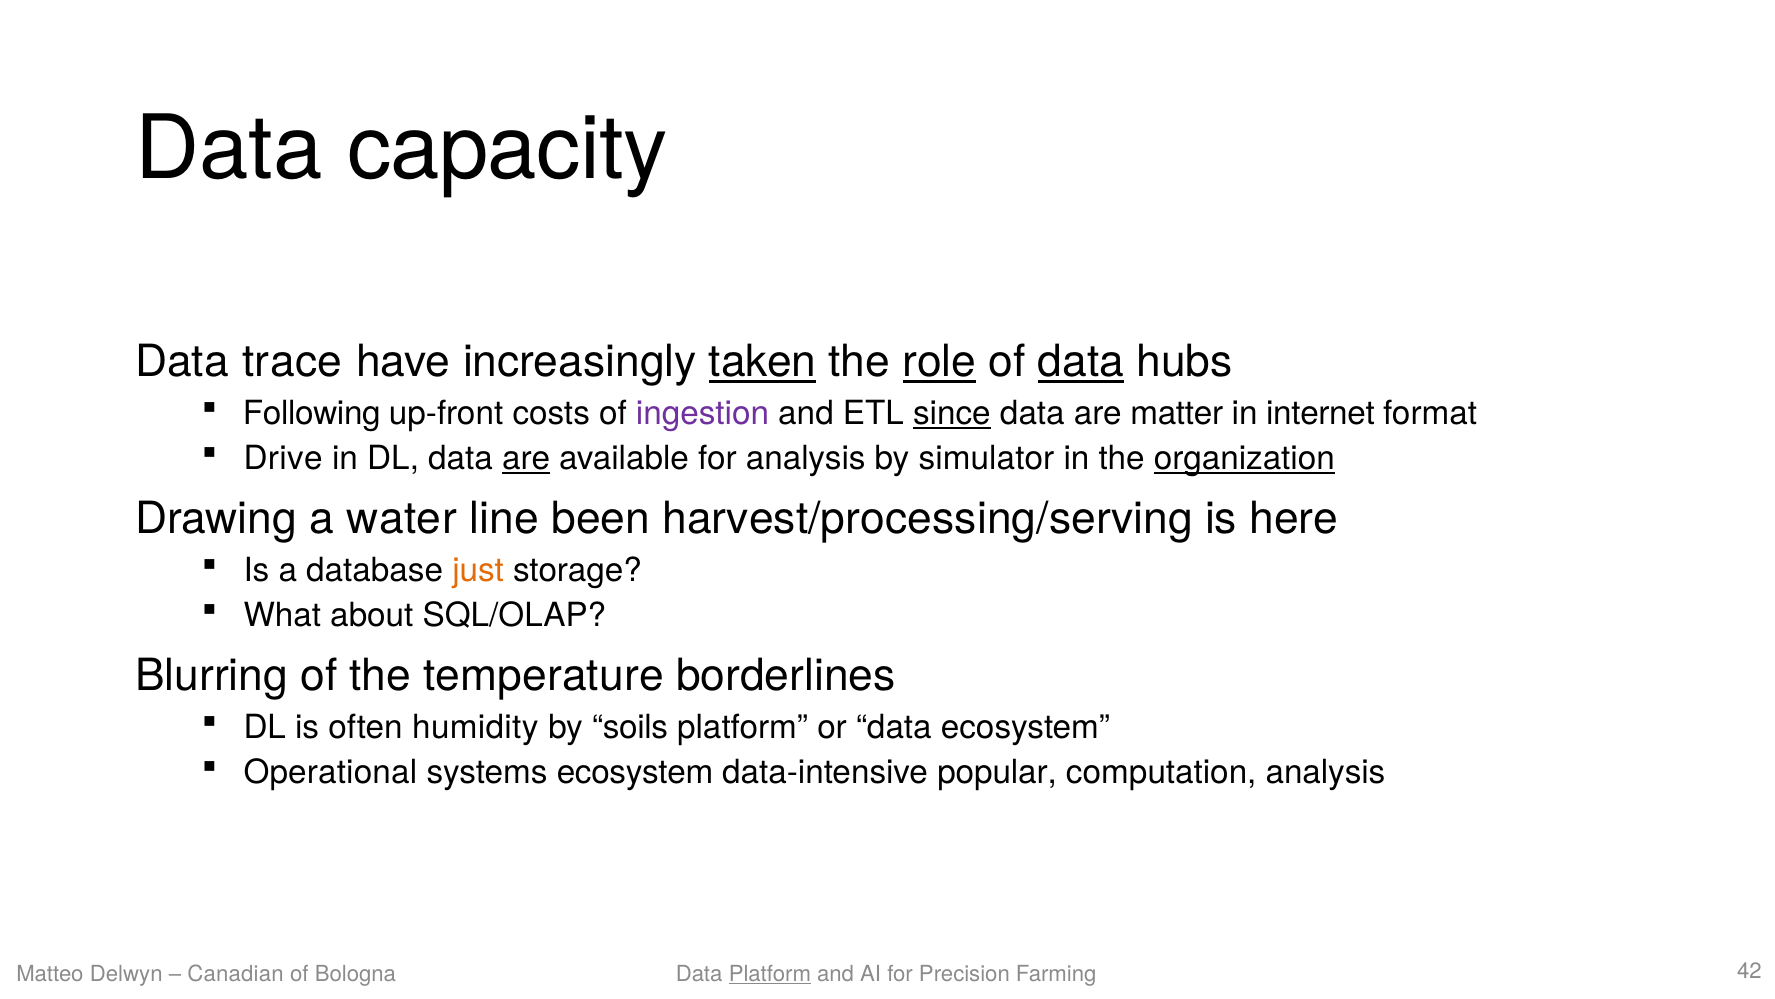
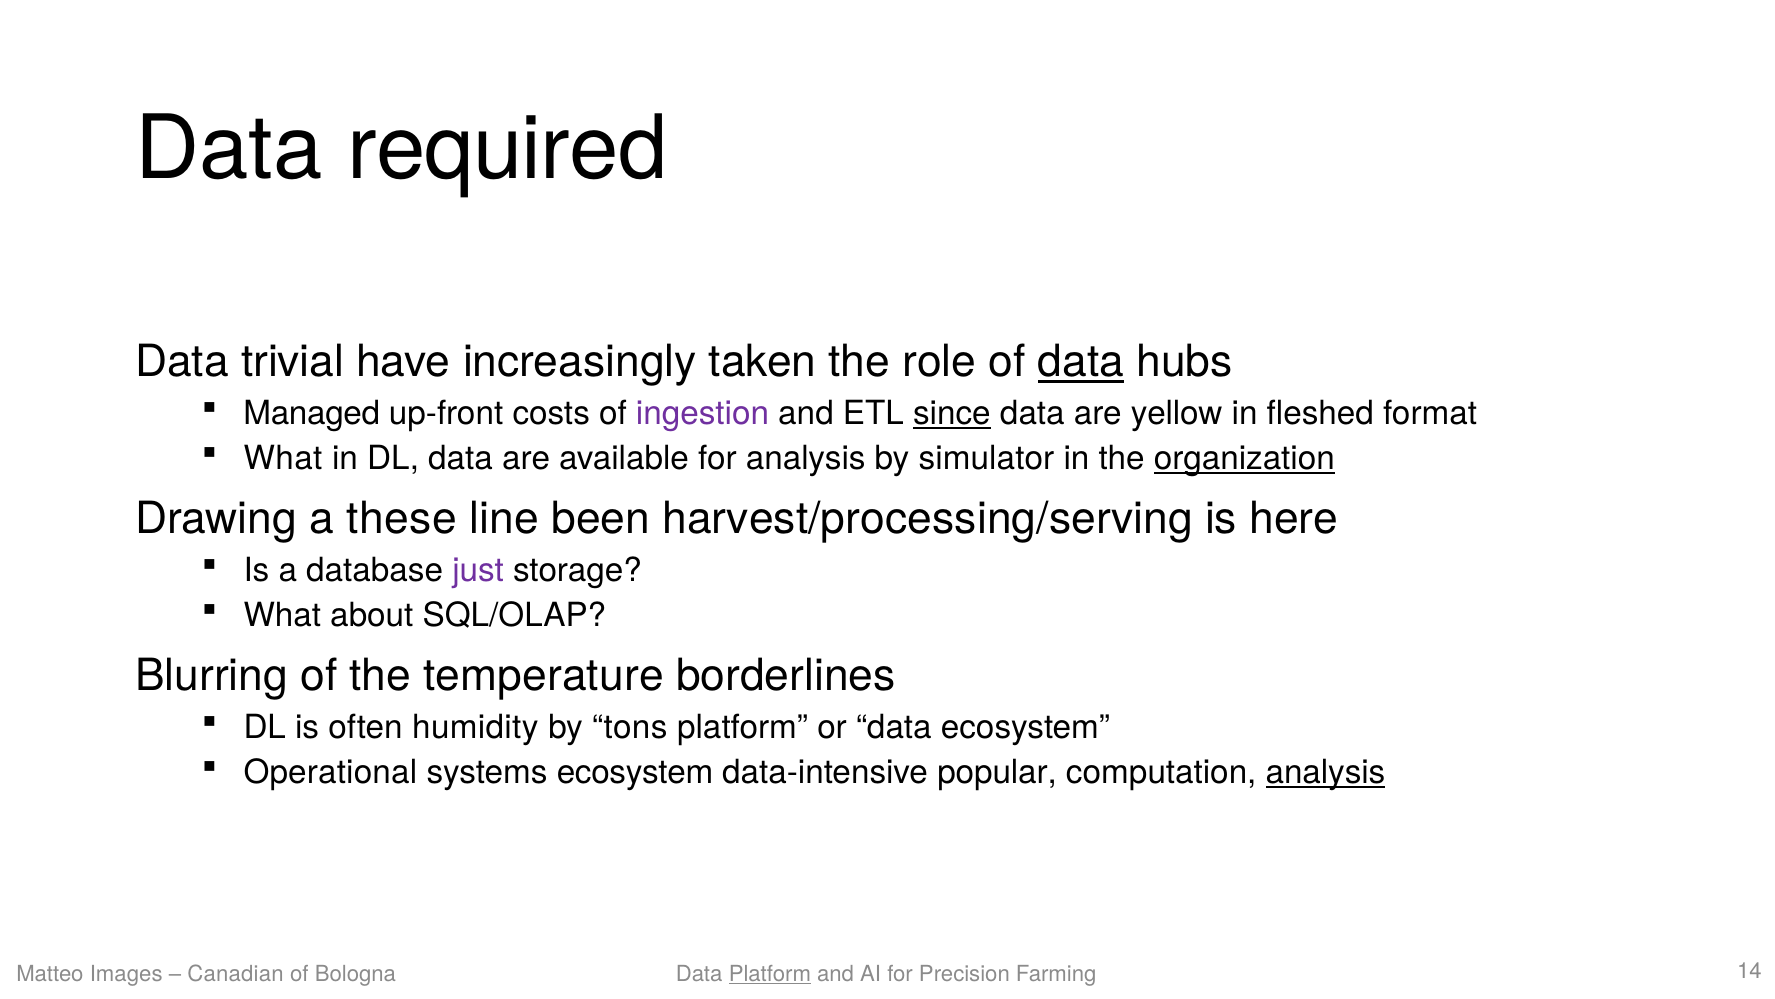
capacity: capacity -> required
trace: trace -> trivial
taken underline: present -> none
role underline: present -> none
Following: Following -> Managed
matter: matter -> yellow
internet: internet -> fleshed
Drive at (283, 459): Drive -> What
are at (526, 459) underline: present -> none
water: water -> these
just colour: orange -> purple
soils: soils -> tons
analysis at (1325, 772) underline: none -> present
Delwyn: Delwyn -> Images
42: 42 -> 14
